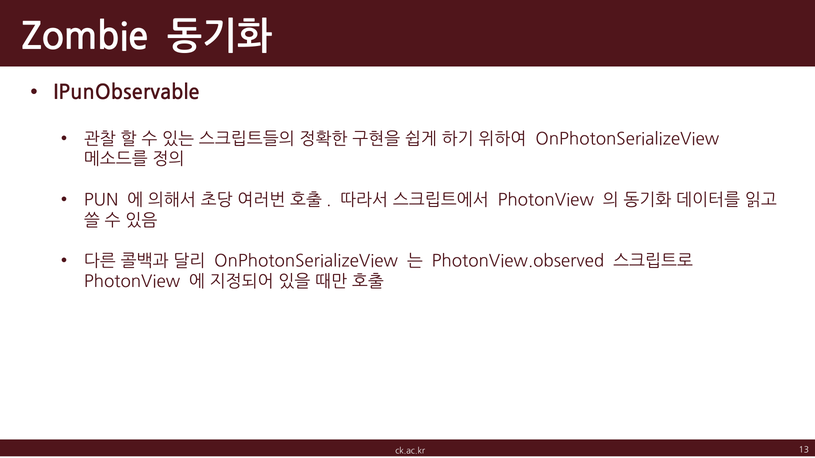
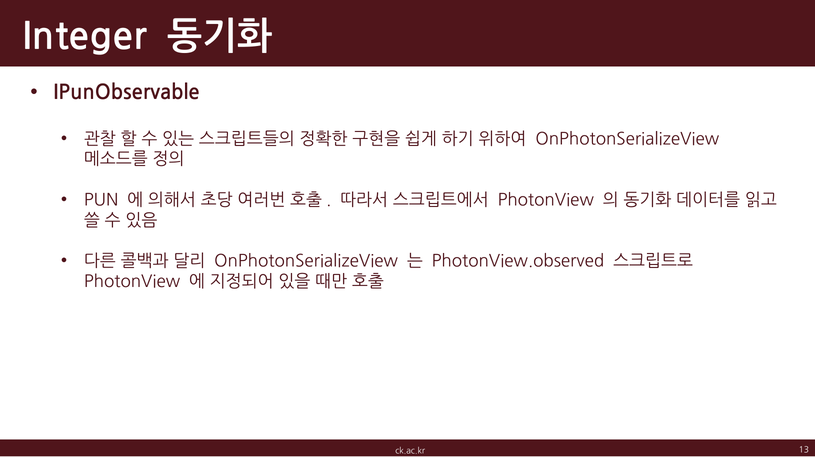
Zombie: Zombie -> Integer
